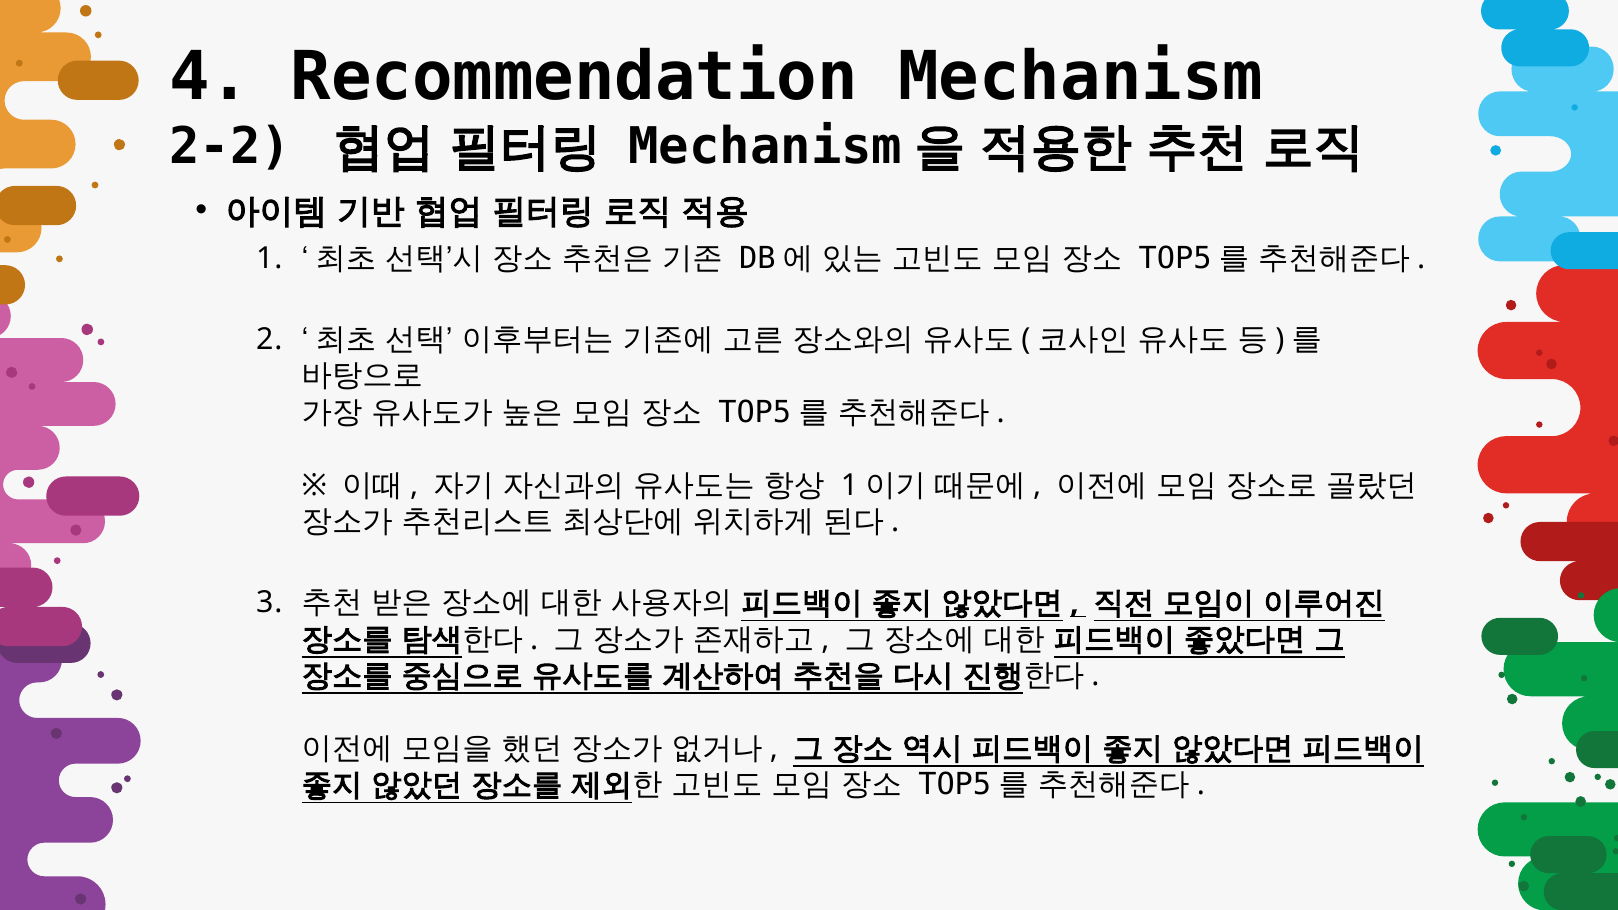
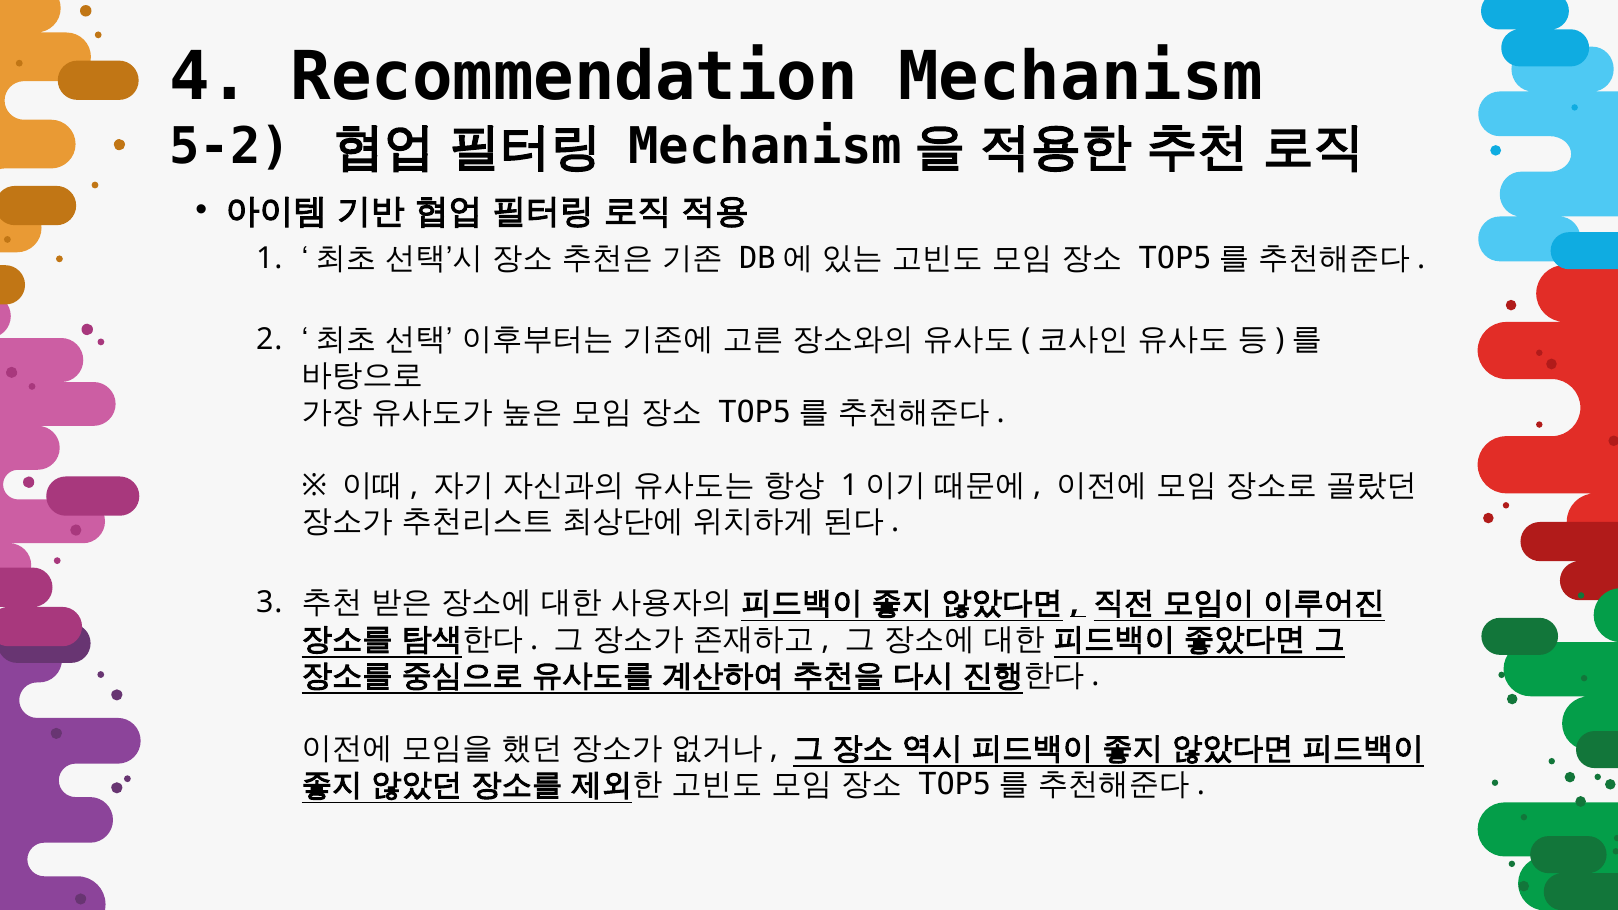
2-2: 2-2 -> 5-2
